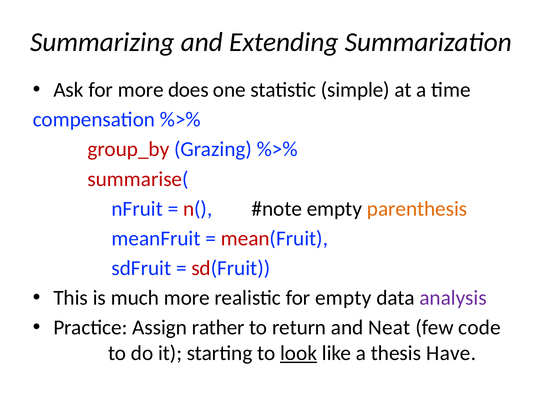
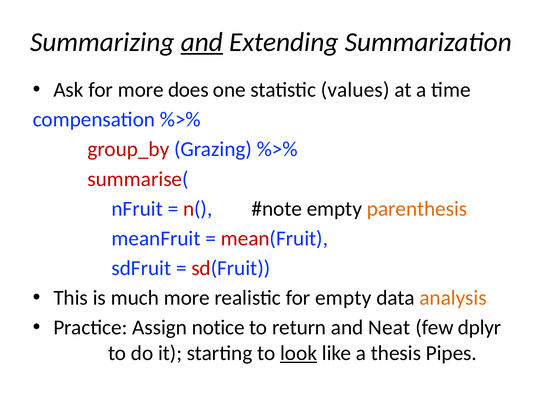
and at (202, 42) underline: none -> present
simple: simple -> values
analysis colour: purple -> orange
rather: rather -> notice
code: code -> dplyr
Have: Have -> Pipes
